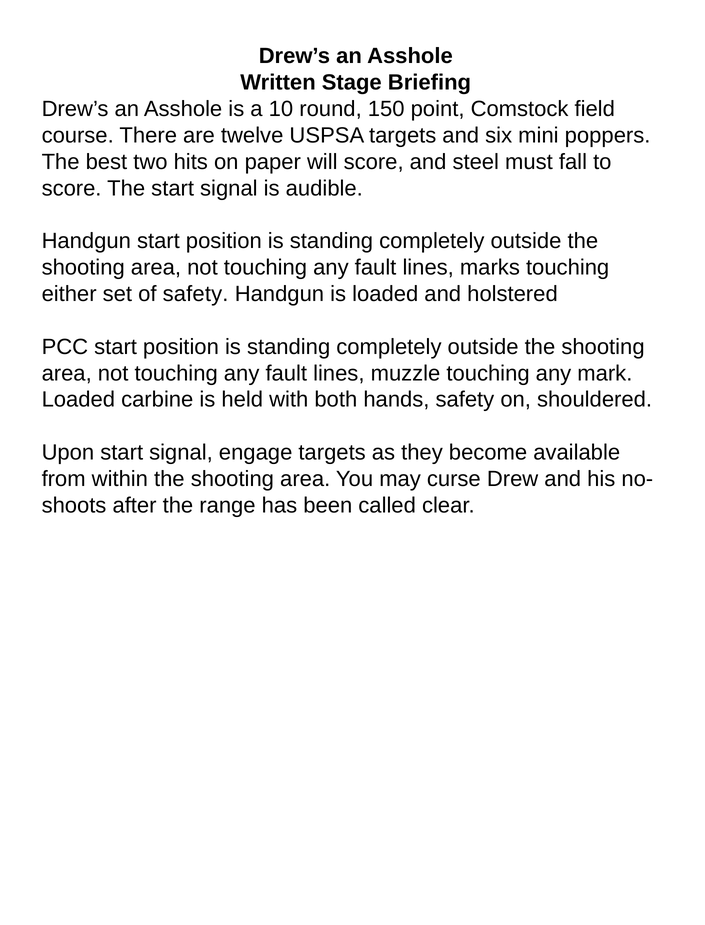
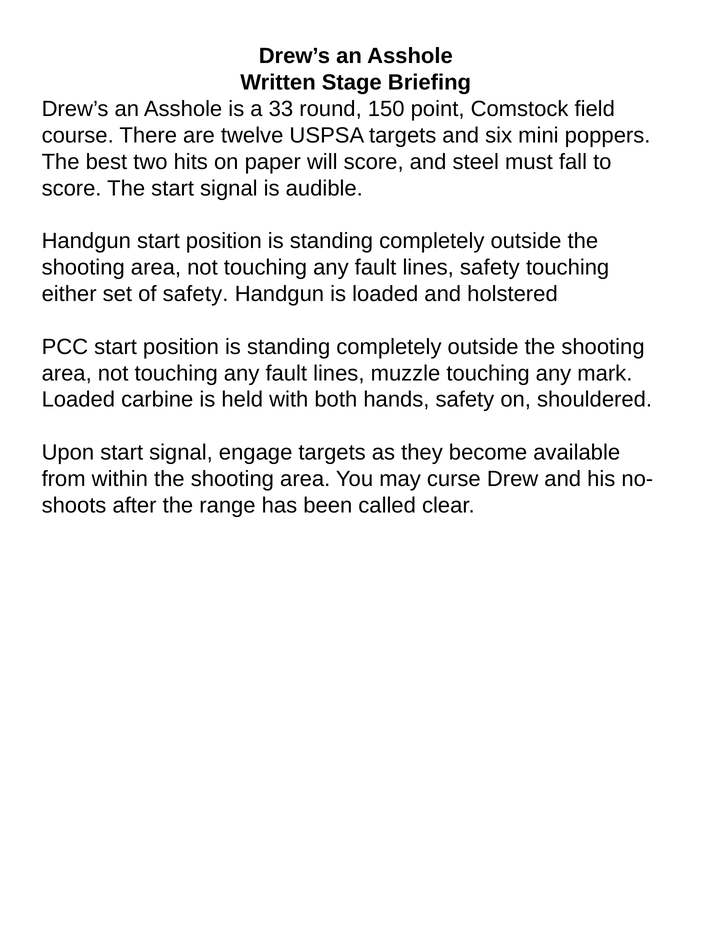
10: 10 -> 33
lines marks: marks -> safety
